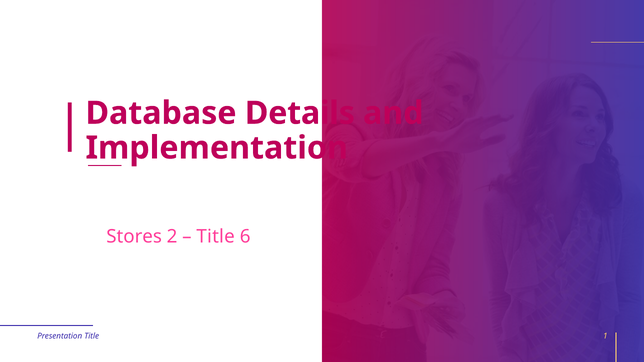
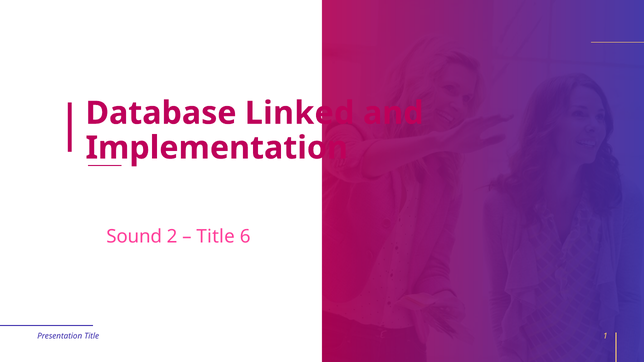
Details: Details -> Linked
Stores: Stores -> Sound
